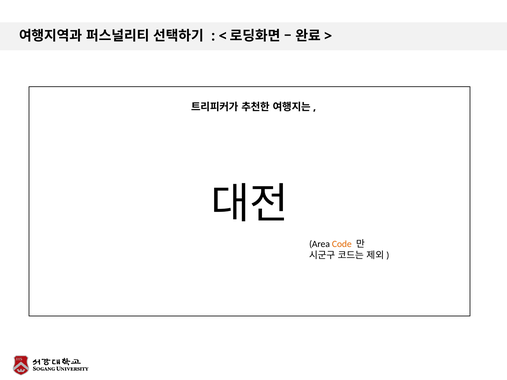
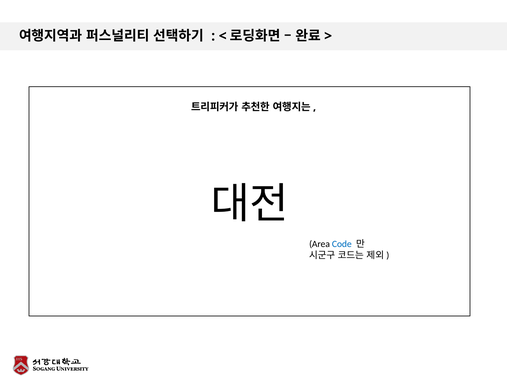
Code colour: orange -> blue
